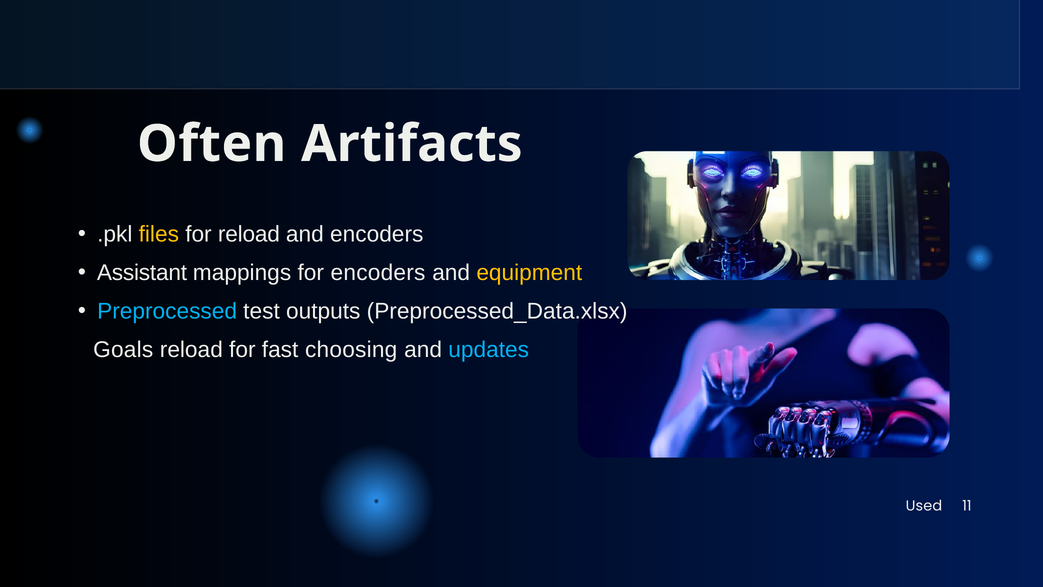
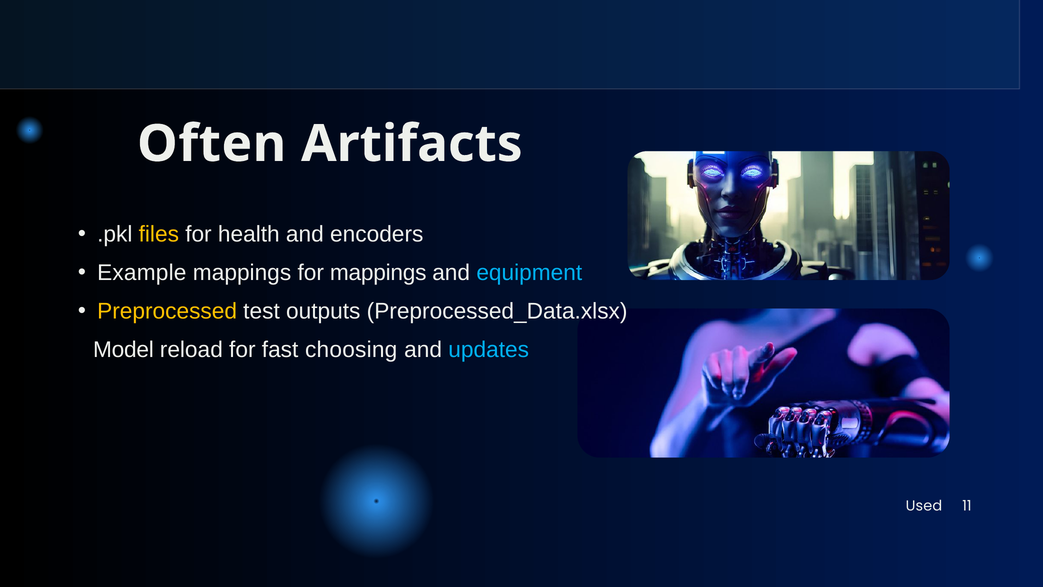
for reload: reload -> health
Assistant: Assistant -> Example
for encoders: encoders -> mappings
equipment colour: yellow -> light blue
Preprocessed colour: light blue -> yellow
Goals: Goals -> Model
